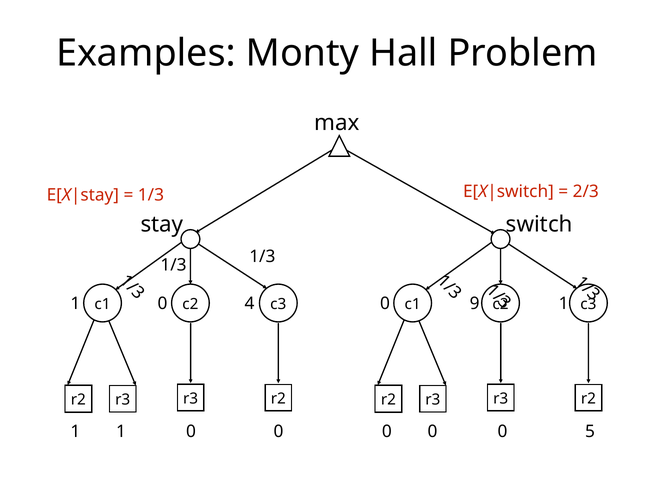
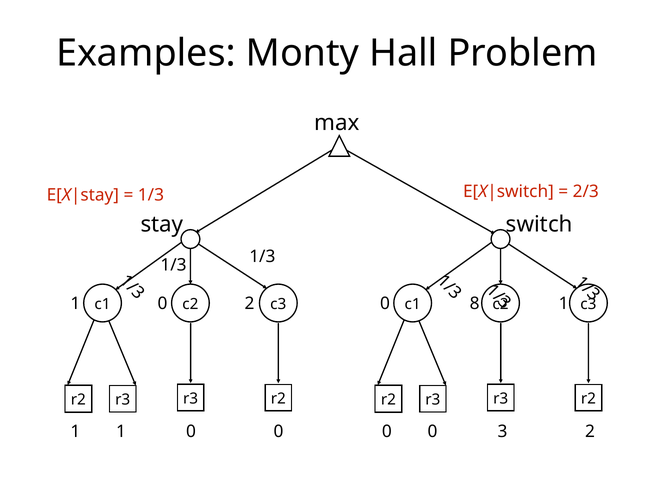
4 at (249, 303): 4 -> 2
9: 9 -> 8
1 0 0 0: 0 -> 3
5 at (590, 431): 5 -> 2
